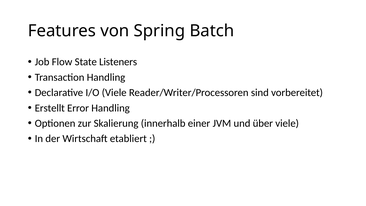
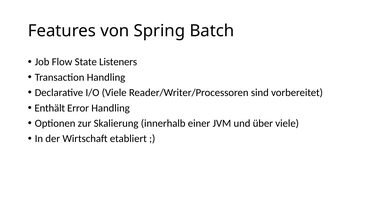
Erstellt: Erstellt -> Enthält
